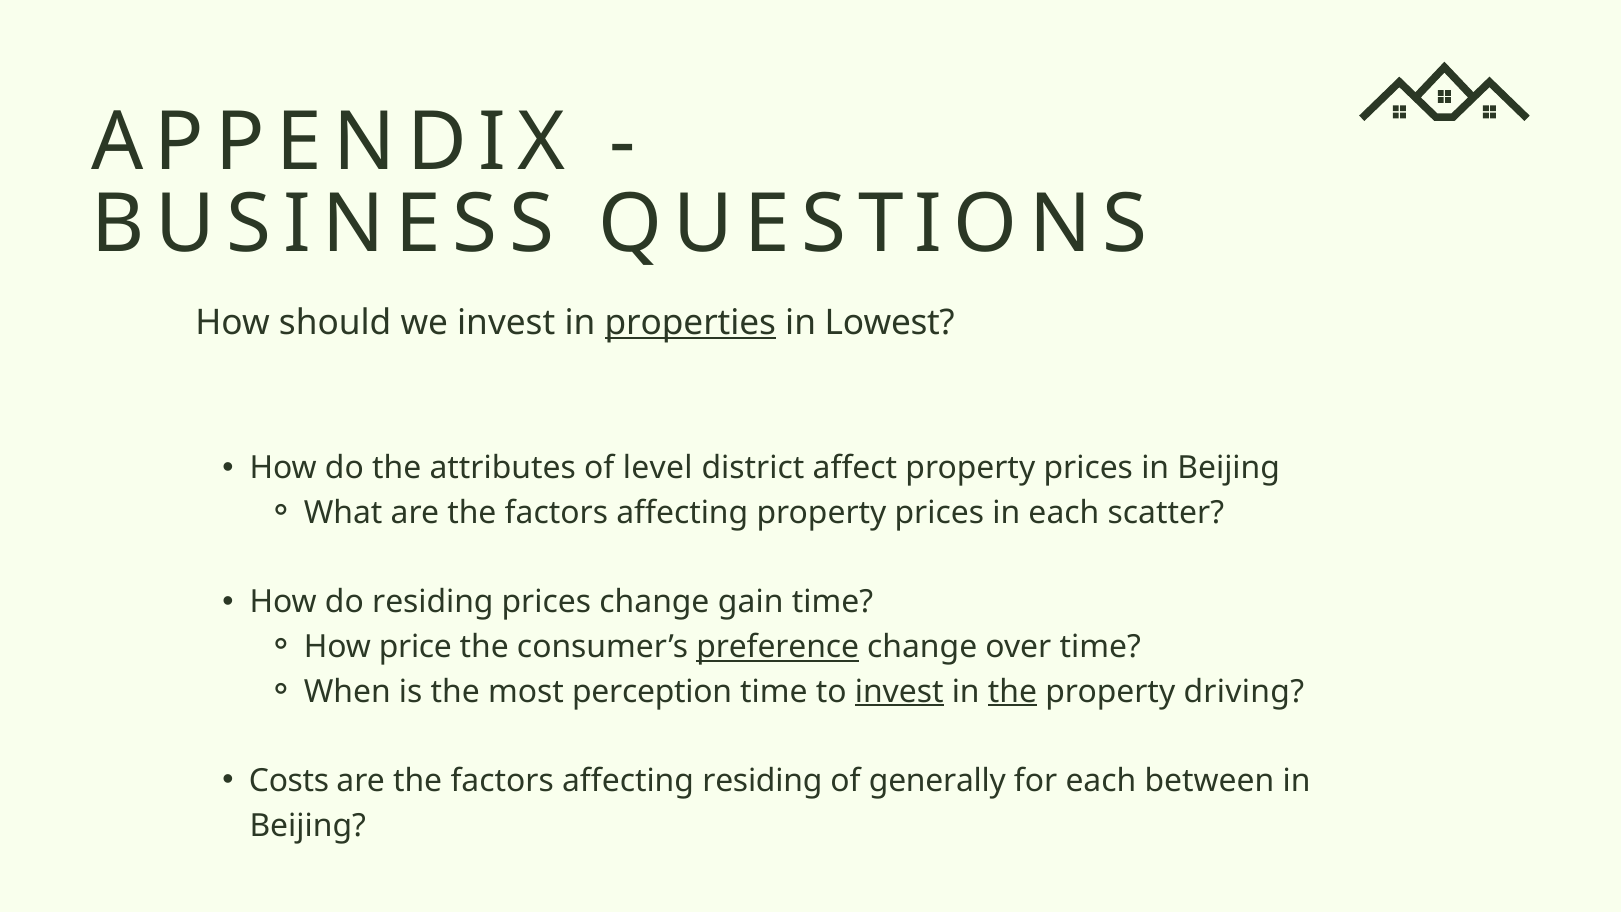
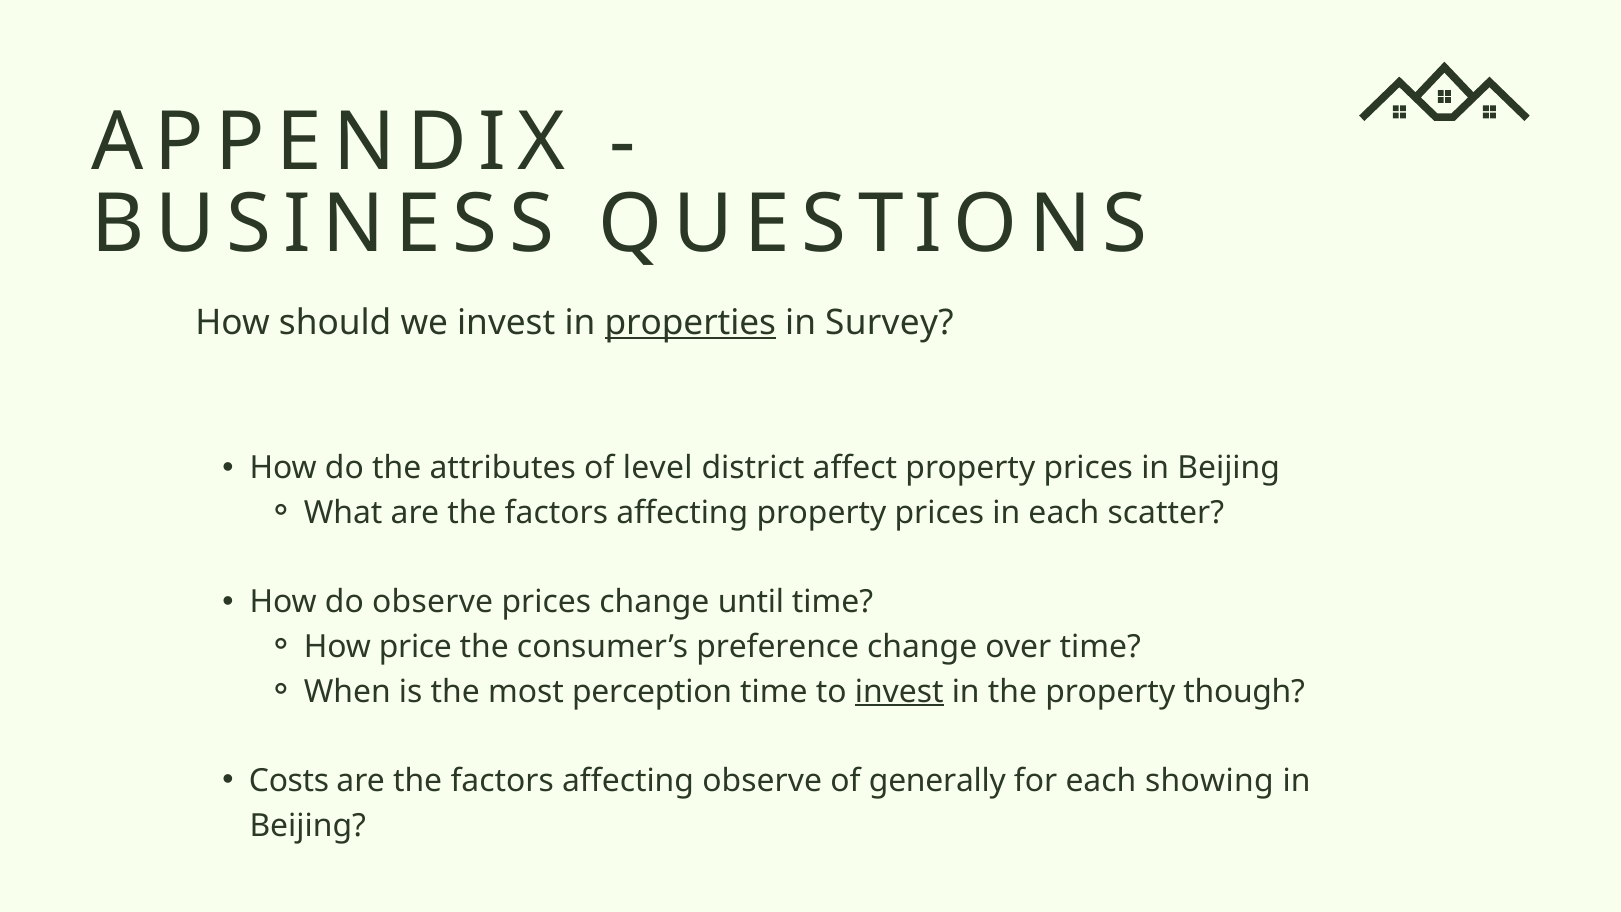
Lowest: Lowest -> Survey
do residing: residing -> observe
gain: gain -> until
preference underline: present -> none
the at (1013, 691) underline: present -> none
driving: driving -> though
affecting residing: residing -> observe
between: between -> showing
